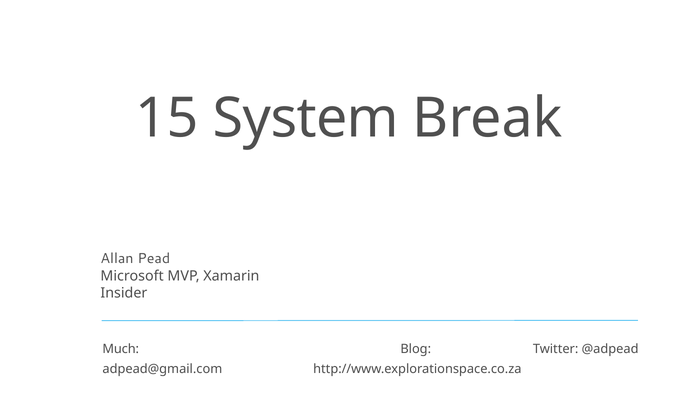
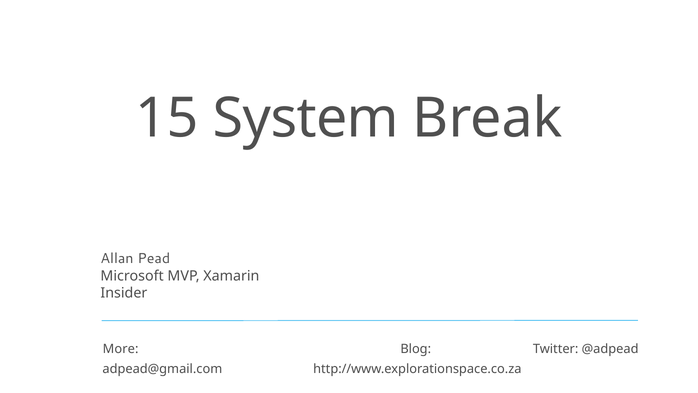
Much: Much -> More
